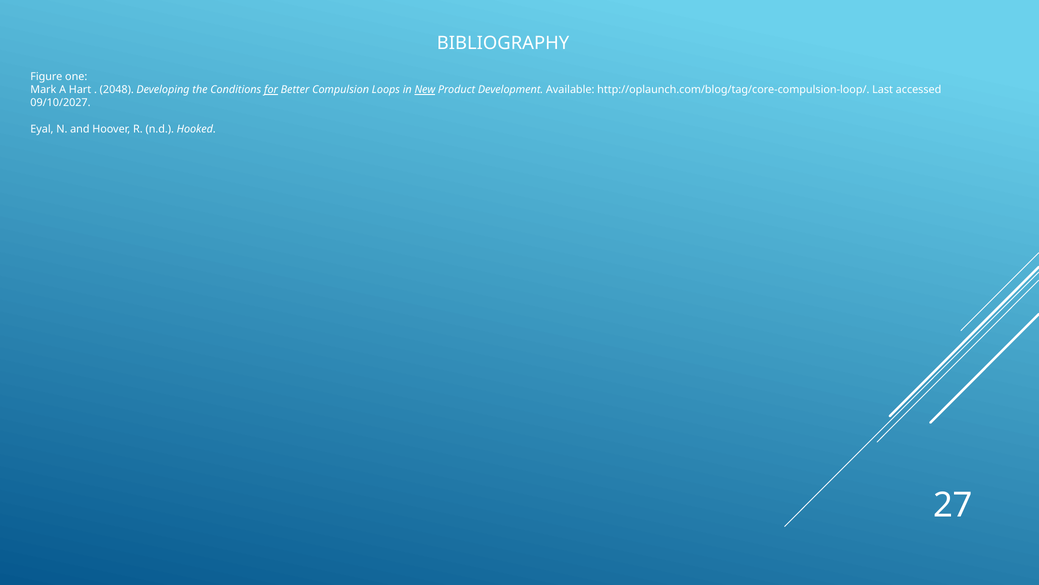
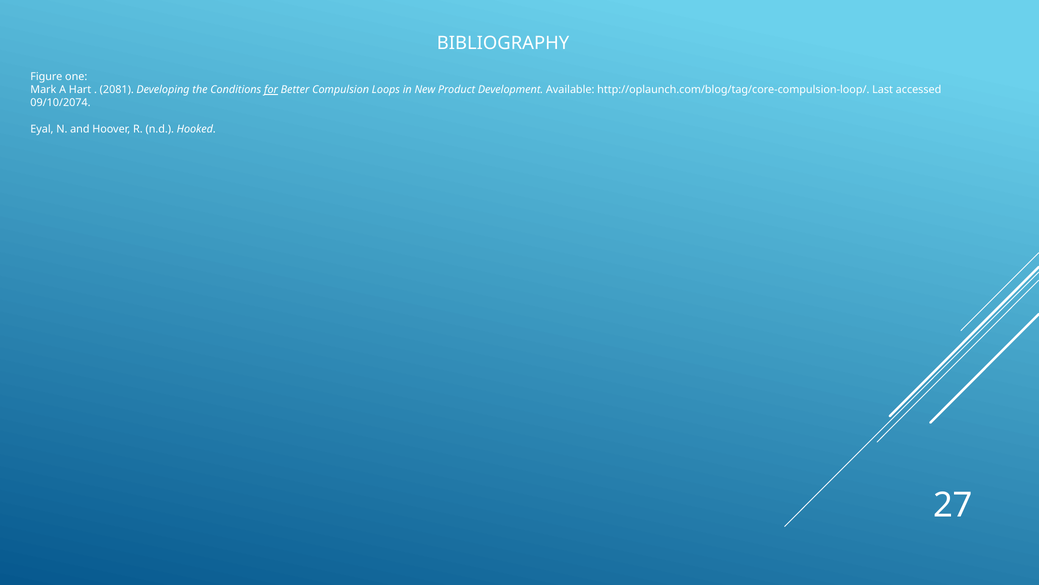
2048: 2048 -> 2081
New underline: present -> none
09/10/2027: 09/10/2027 -> 09/10/2074
